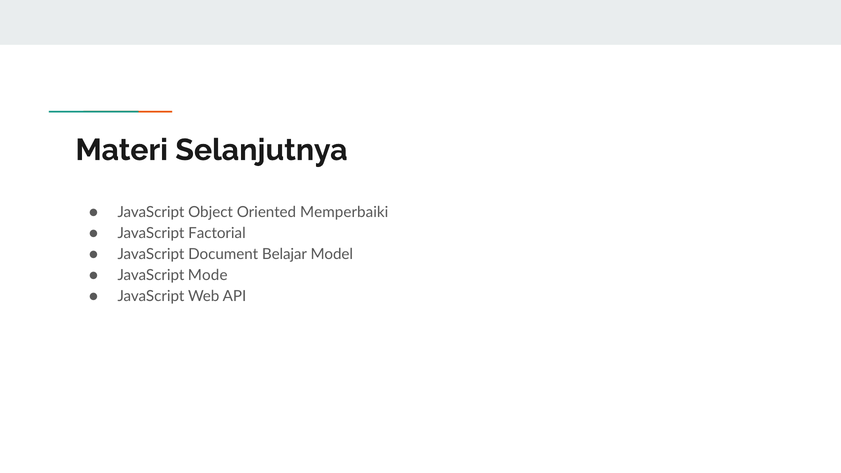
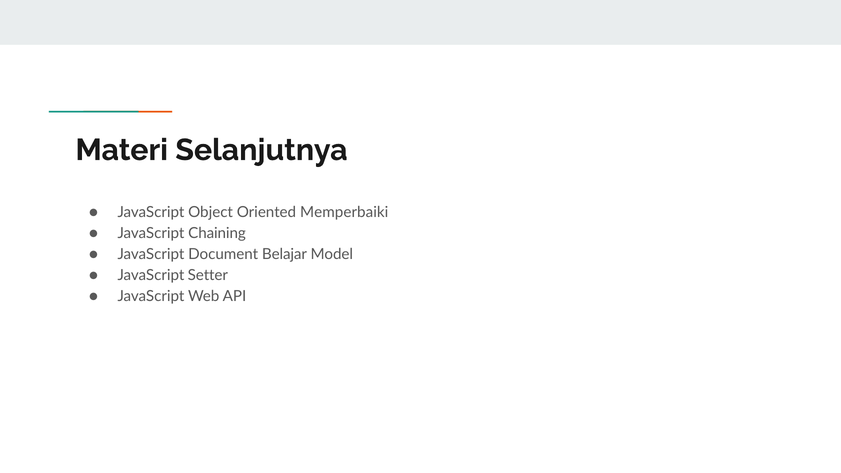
Factorial: Factorial -> Chaining
Mode: Mode -> Setter
